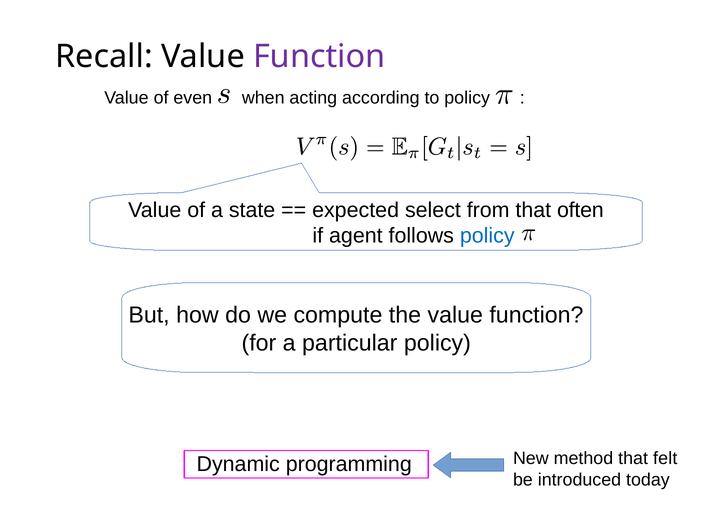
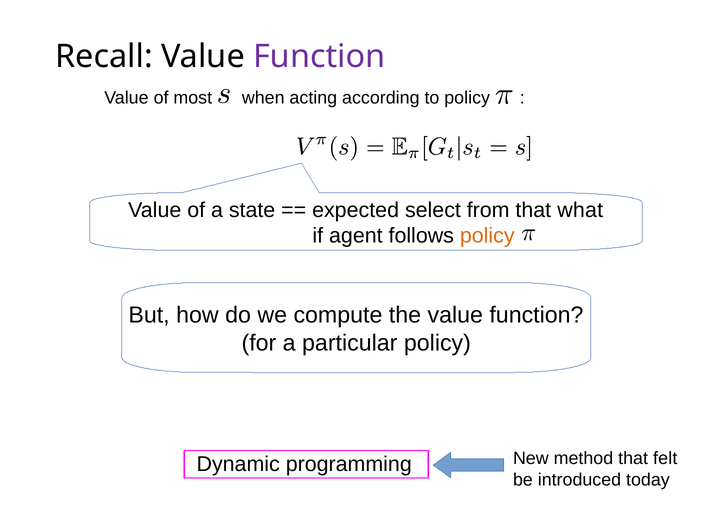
even: even -> most
often: often -> what
policy at (487, 236) colour: blue -> orange
